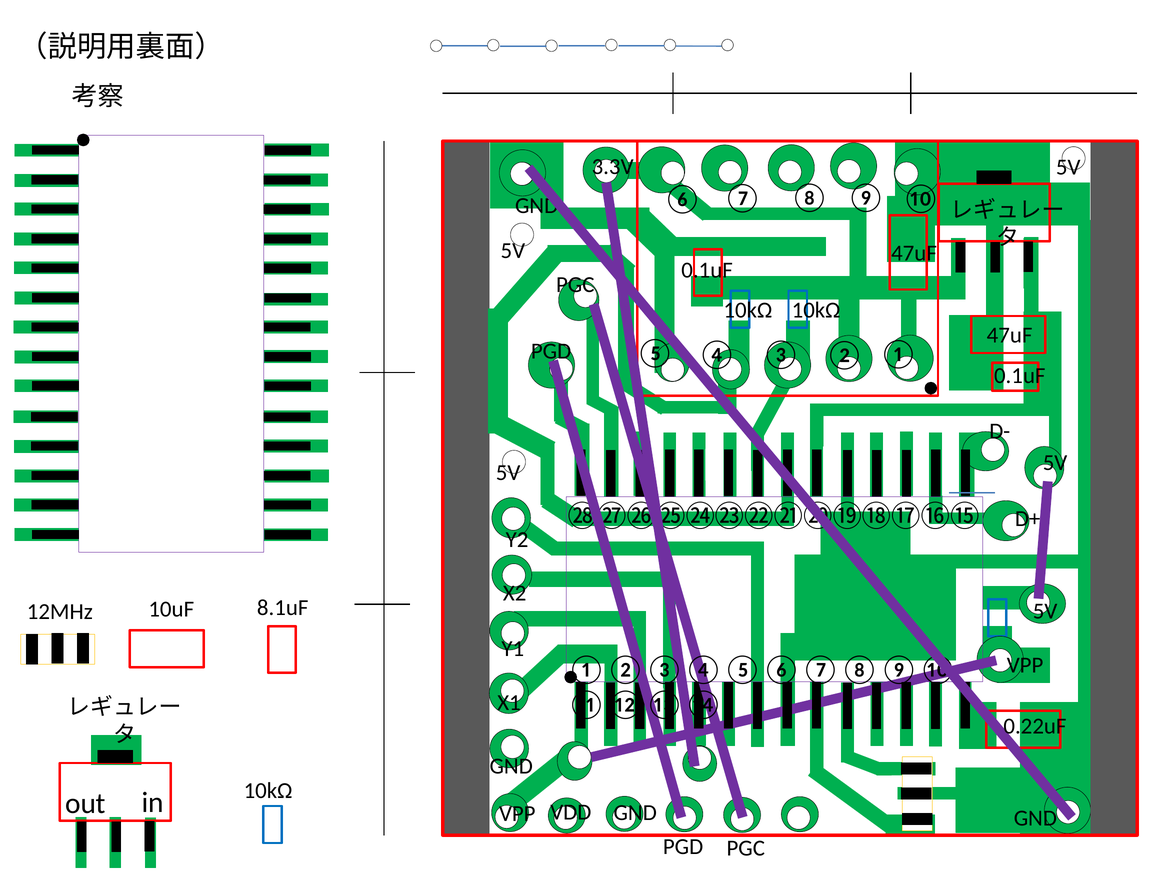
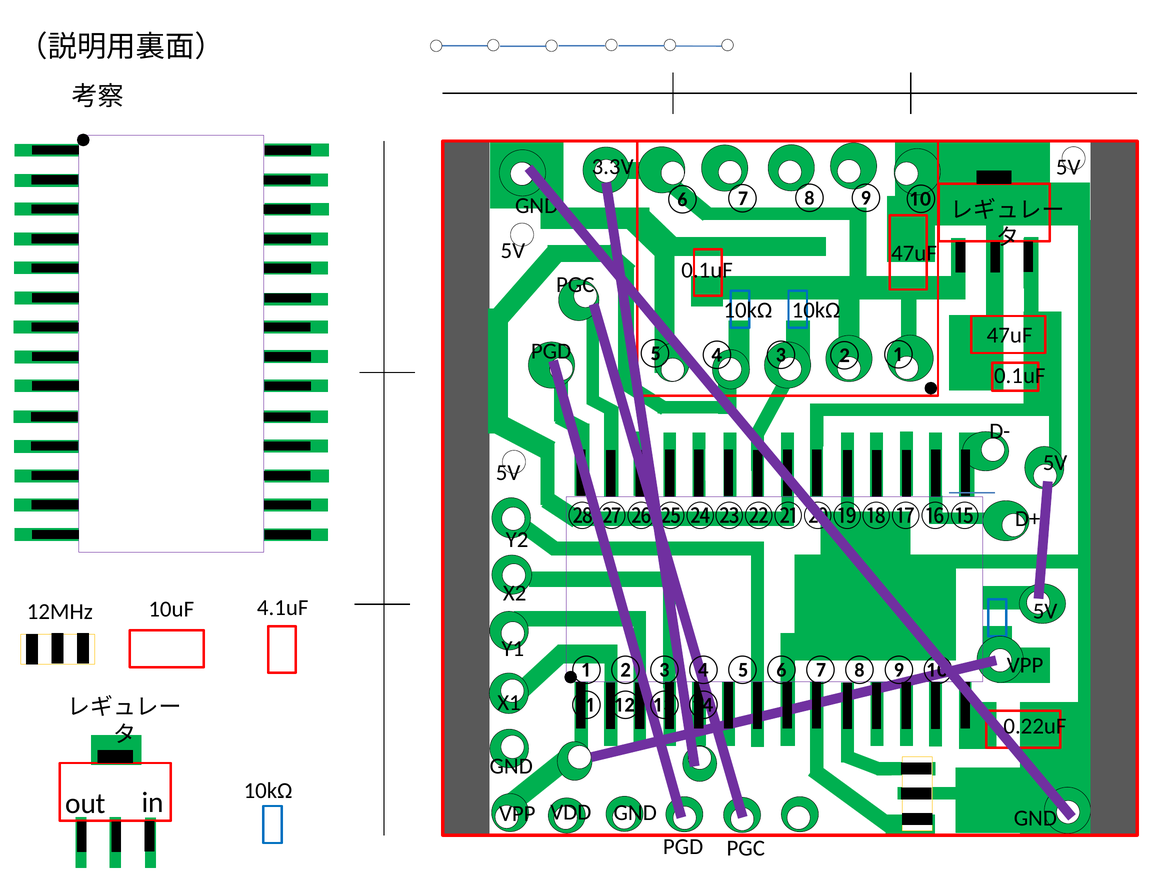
8.1uF: 8.1uF -> 4.1uF
